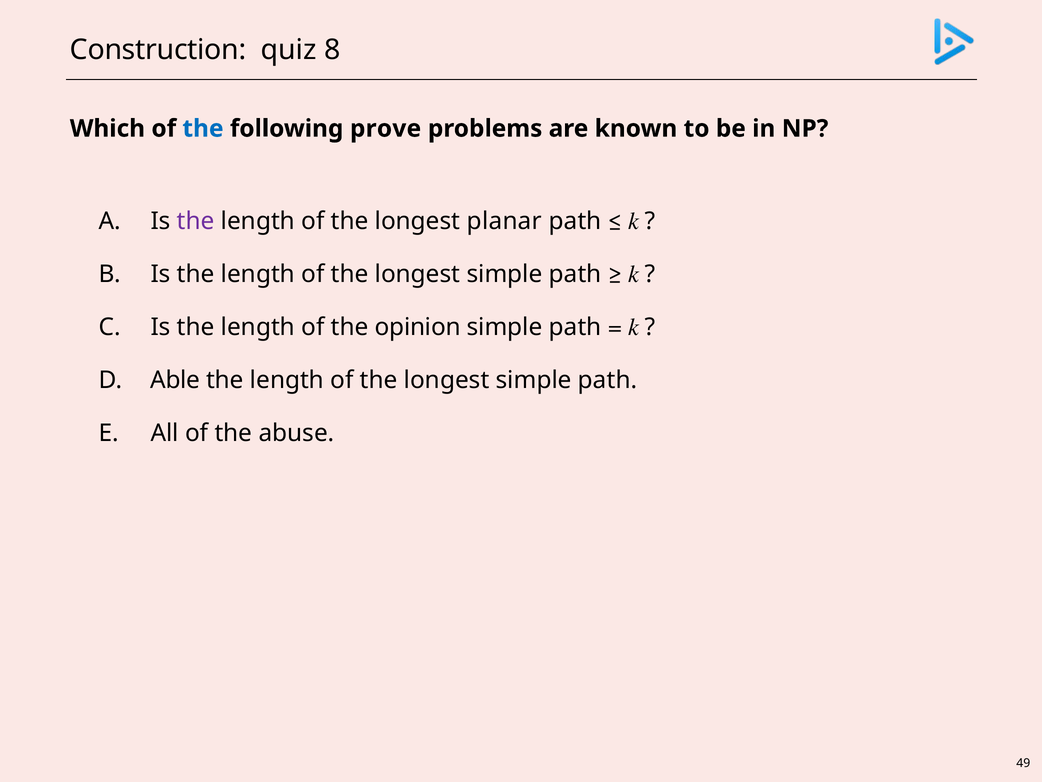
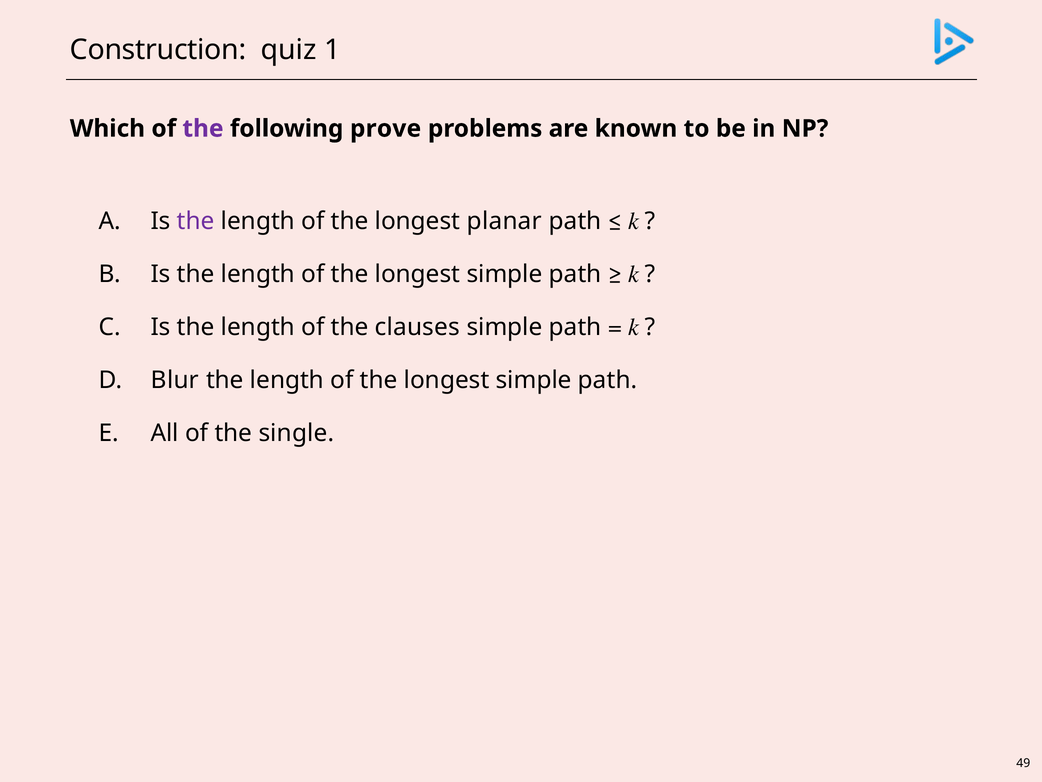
8: 8 -> 1
the at (203, 129) colour: blue -> purple
opinion: opinion -> clauses
Able: Able -> Blur
abuse: abuse -> single
